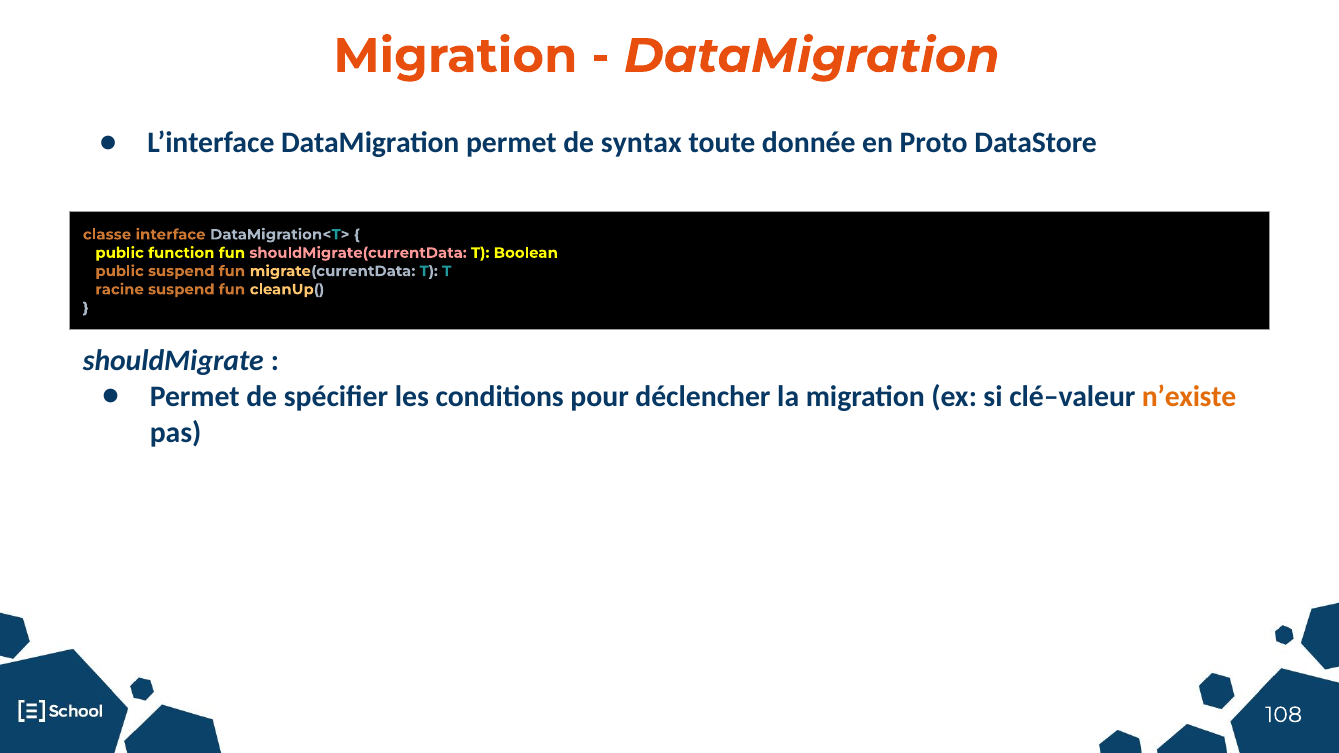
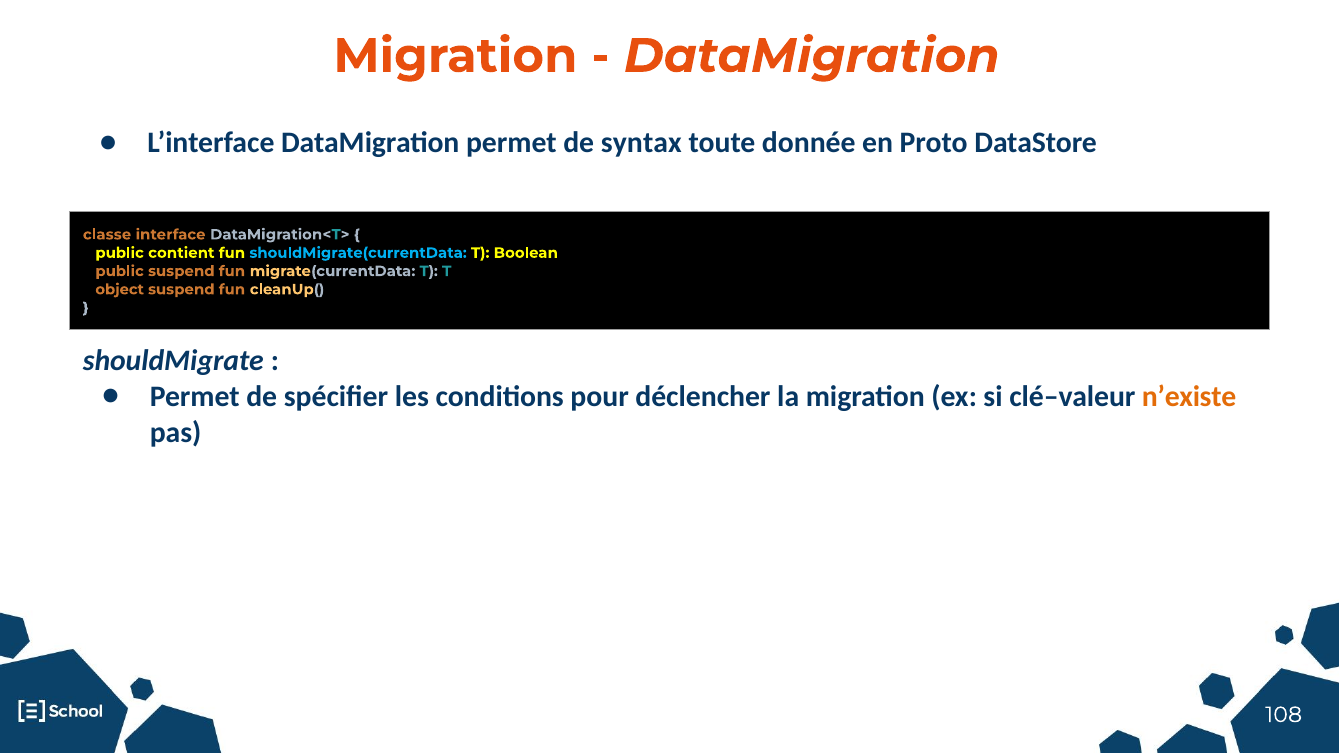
function: function -> contient
shouldMigrate(currentData colour: pink -> light blue
racine: racine -> object
